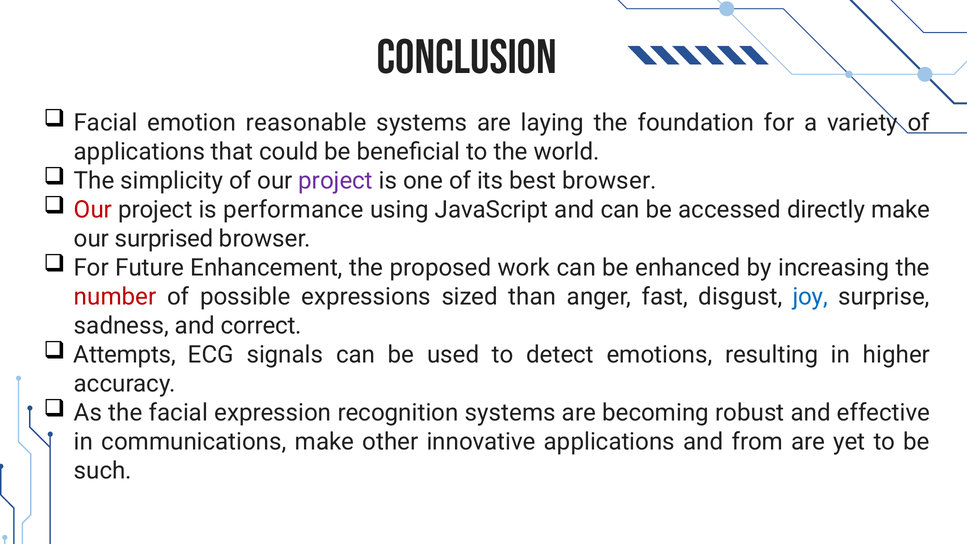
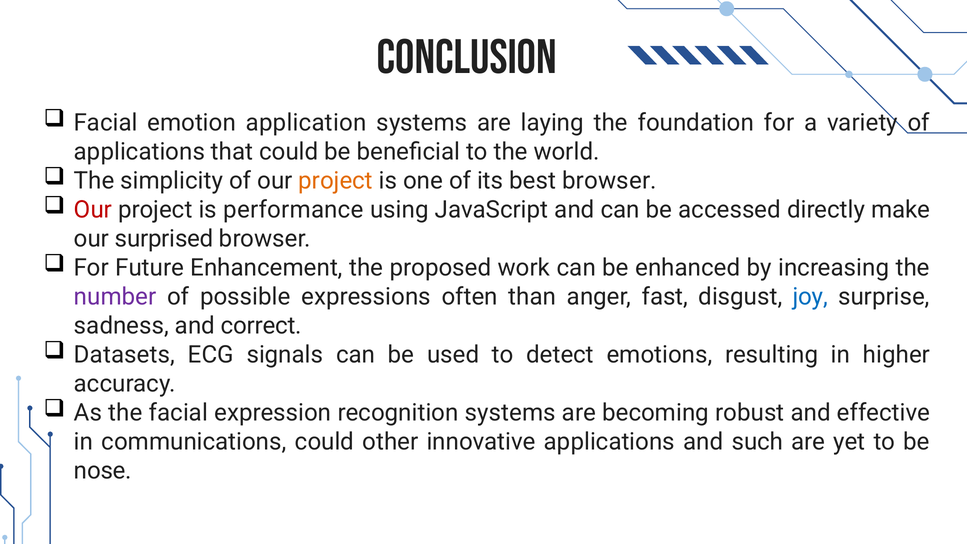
reasonable: reasonable -> application
project at (336, 181) colour: purple -> orange
number colour: red -> purple
sized: sized -> often
Attempts: Attempts -> Datasets
communications make: make -> could
from: from -> such
such: such -> nose
